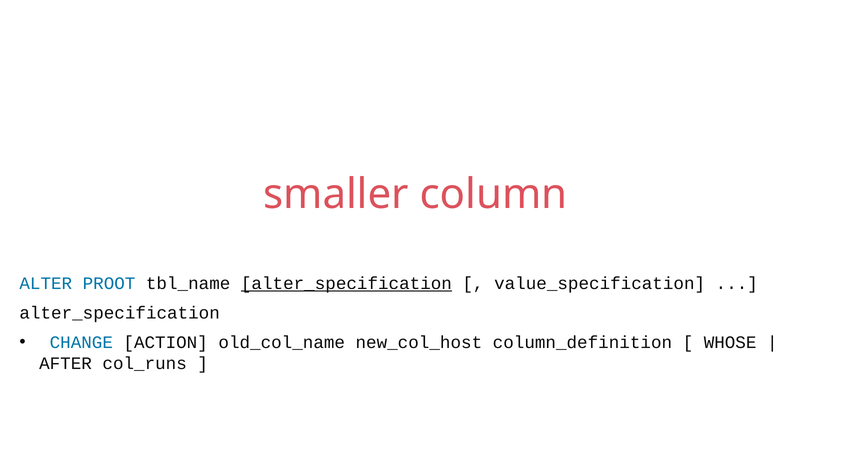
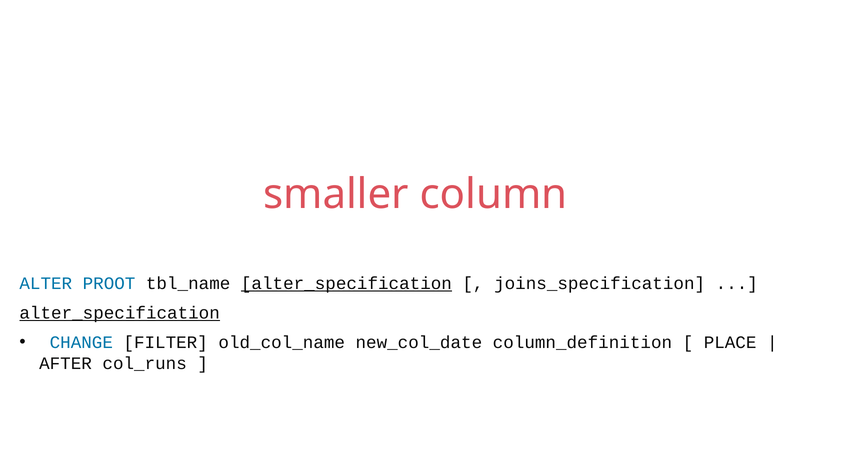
value_specification: value_specification -> joins_specification
alter_specification at (120, 313) underline: none -> present
ACTION: ACTION -> FILTER
new_col_host: new_col_host -> new_col_date
WHOSE: WHOSE -> PLACE
